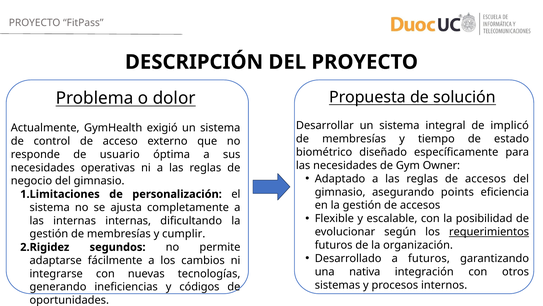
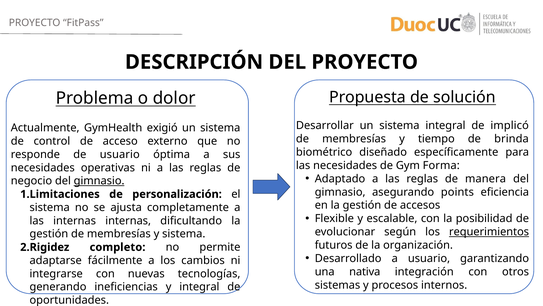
estado: estado -> brinda
Owner: Owner -> Forma
reglas de accesos: accesos -> manera
gimnasio at (99, 181) underline: none -> present
y cumplir: cumplir -> sistema
segundos: segundos -> completo
a futuros: futuros -> usuario
y códigos: códigos -> integral
